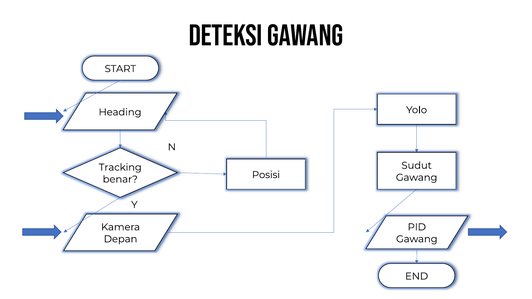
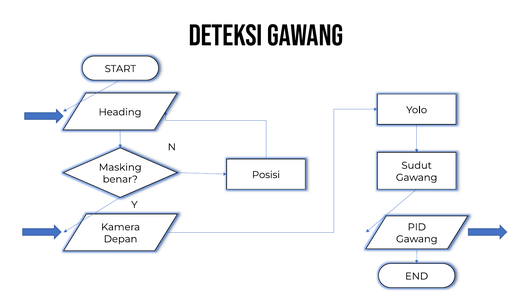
Tracking: Tracking -> Masking
